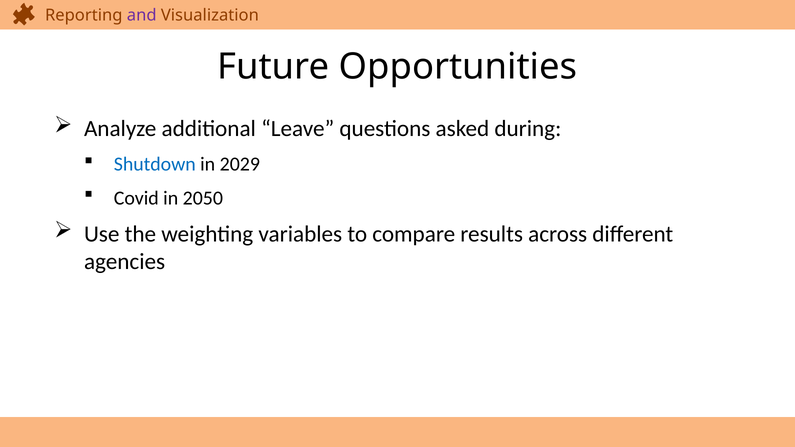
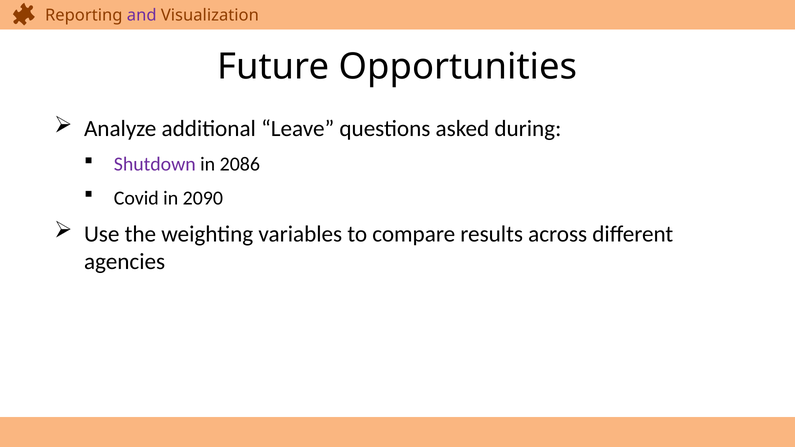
Shutdown colour: blue -> purple
2029: 2029 -> 2086
2050: 2050 -> 2090
